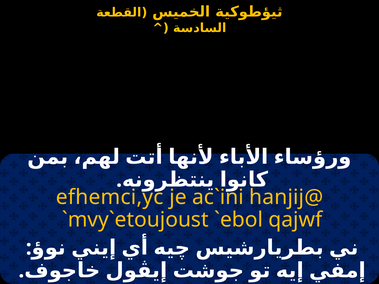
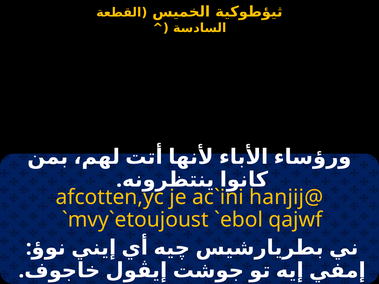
efhemci,yc: efhemci,yc -> afcotten,yc
